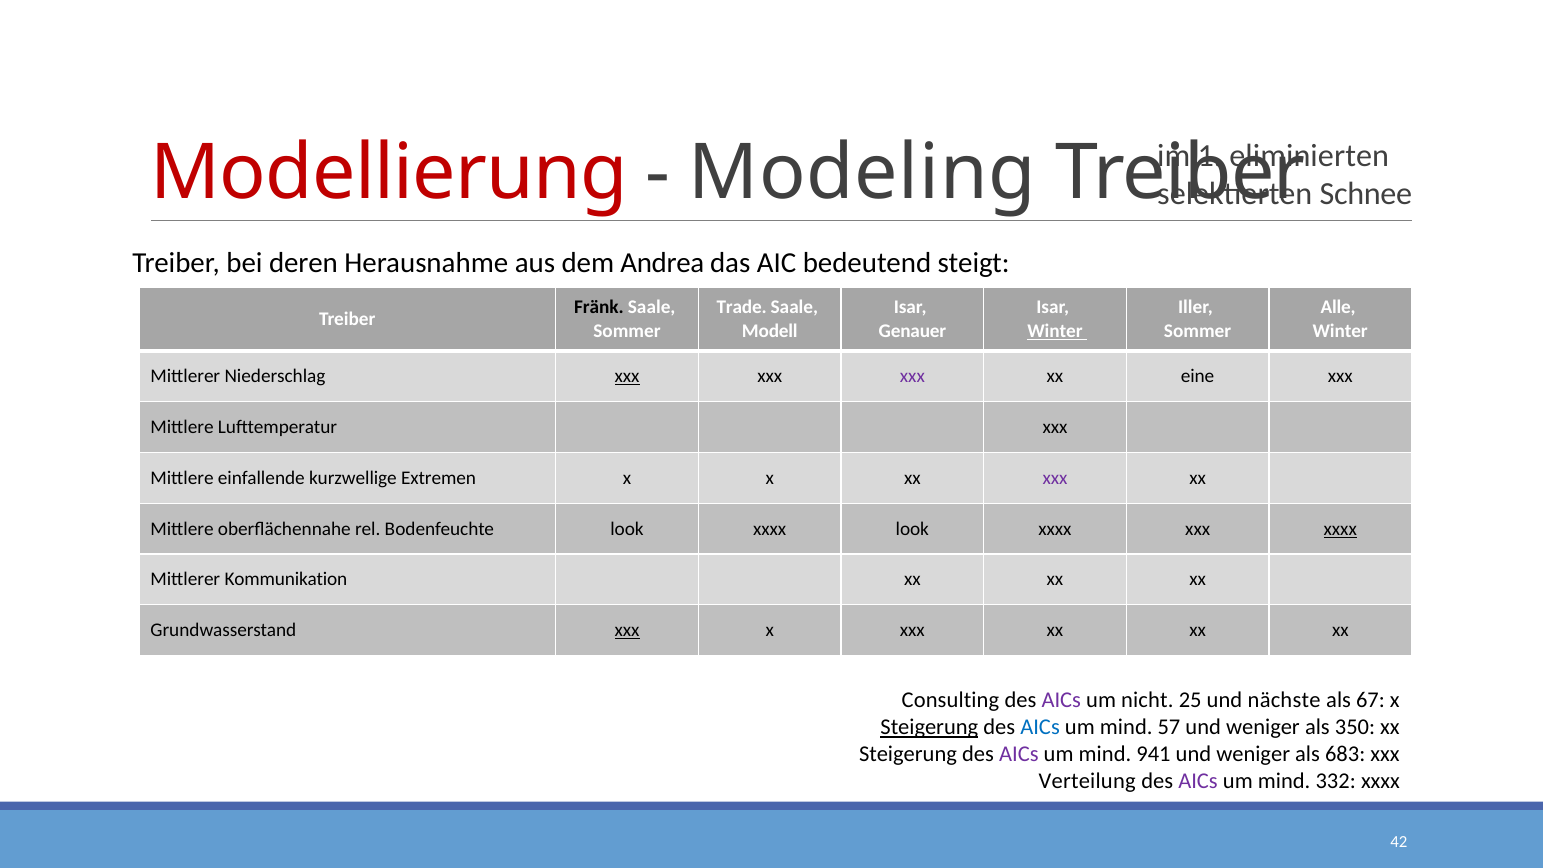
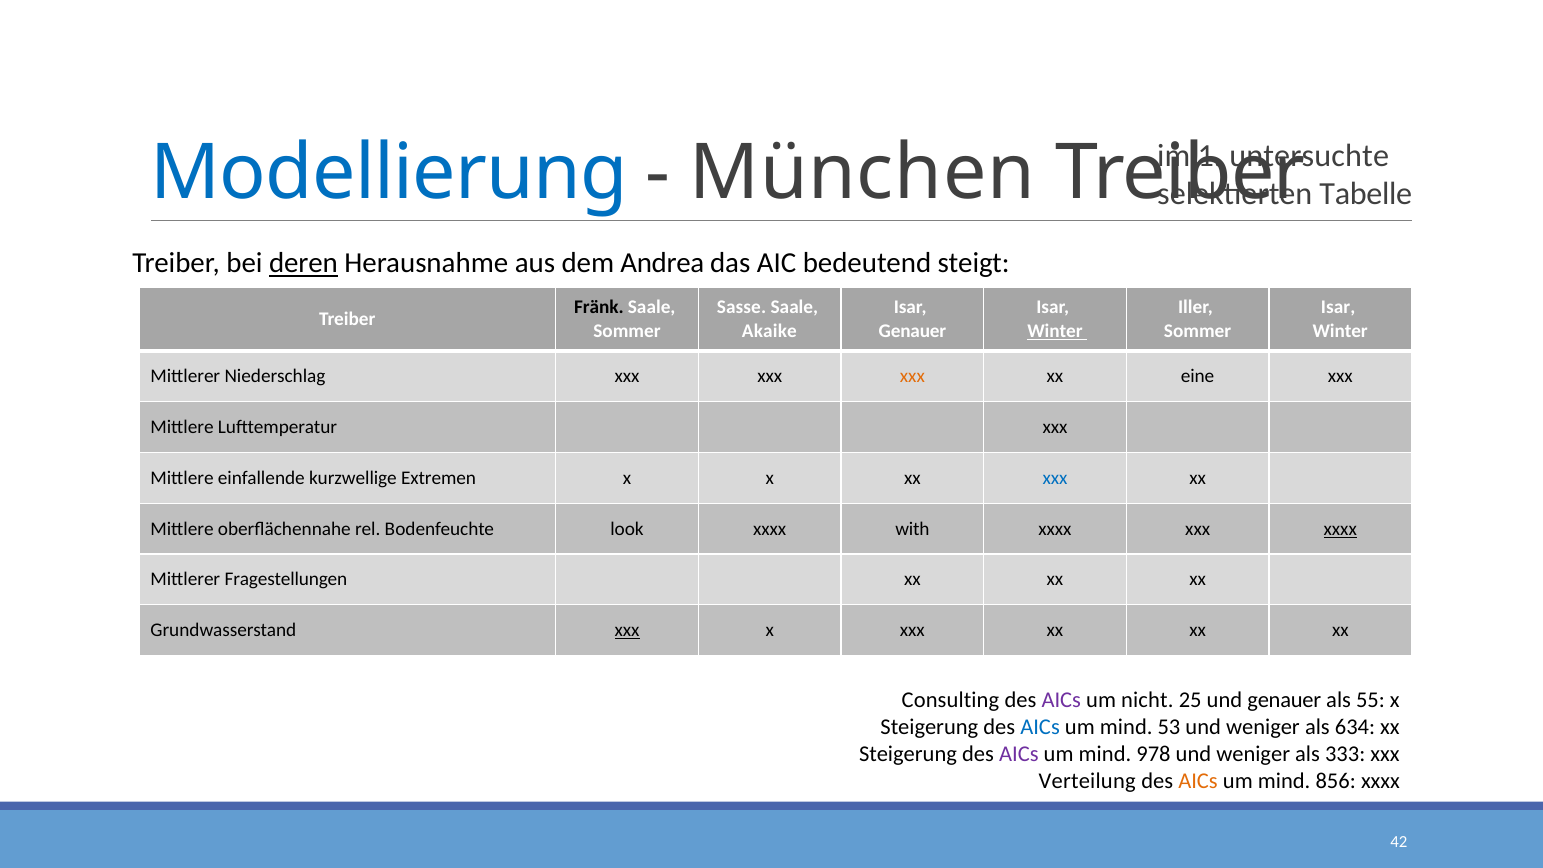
eliminierten: eliminierten -> untersuchte
Modellierung colour: red -> blue
Modeling: Modeling -> München
Schnee: Schnee -> Tabelle
deren underline: none -> present
Trade: Trade -> Sasse
Alle at (1338, 307): Alle -> Isar
Modell​: Modell​ -> Akaike​
xxx at (627, 376) underline: present -> none
xxx at (912, 376) colour: purple -> orange
xxx at (1055, 478) colour: purple -> blue
xxxx look: look -> with
Kommunikation: Kommunikation -> Fragestellungen
nächste: nächste -> genauer
67: 67 -> 55
Steigerung at (929, 727) underline: present -> none
57: 57 -> 53
350: 350 -> 634
941: 941 -> 978
683: 683 -> 333
AICs at (1198, 781) colour: purple -> orange
332: 332 -> 856
